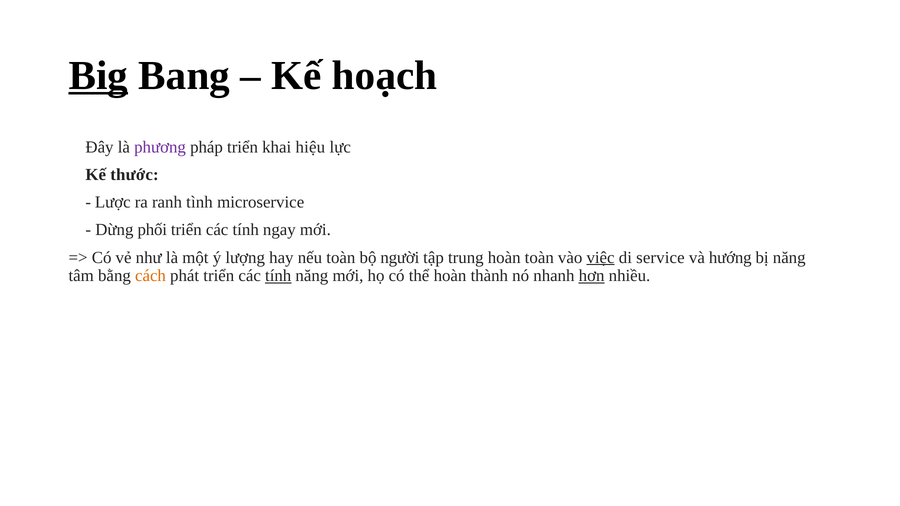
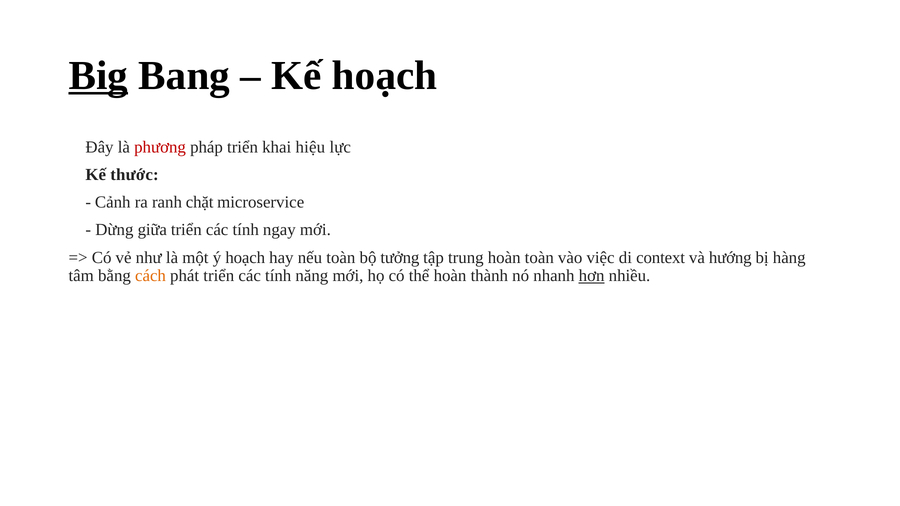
phương colour: purple -> red
Lược: Lược -> Cảnh
tình: tình -> chặt
phối: phối -> giữa
ý lượng: lượng -> hoạch
người: người -> tưởng
việc underline: present -> none
service: service -> context
bị năng: năng -> hàng
tính at (278, 276) underline: present -> none
